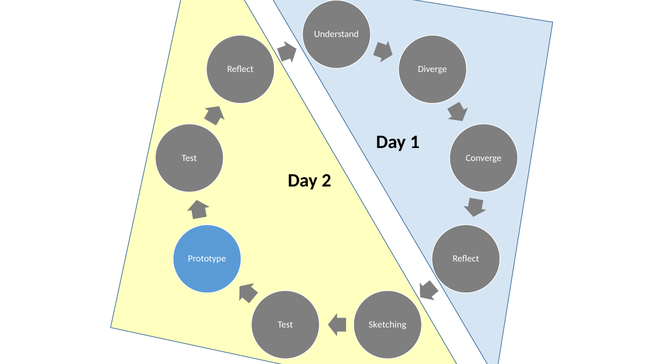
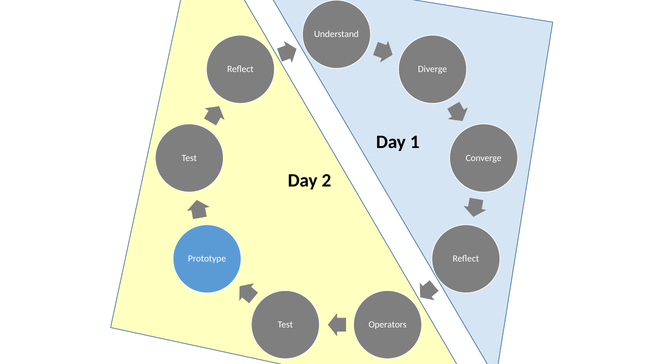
Sketching: Sketching -> Operators
